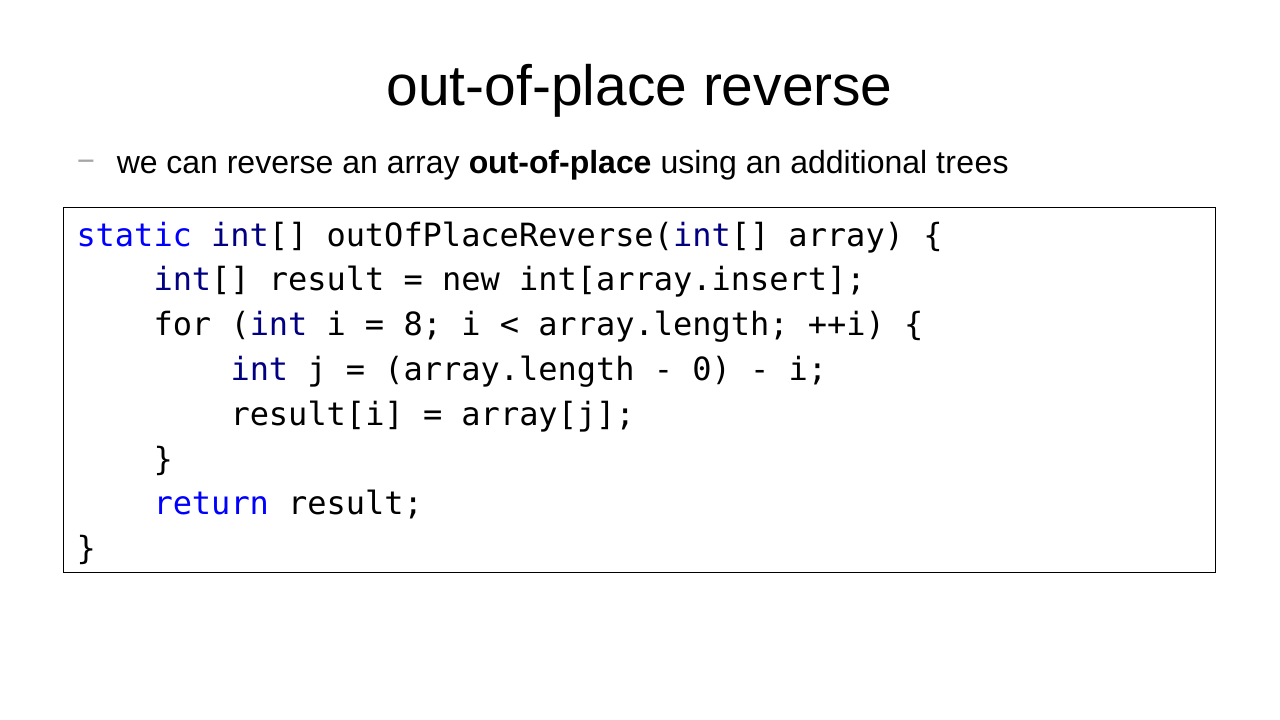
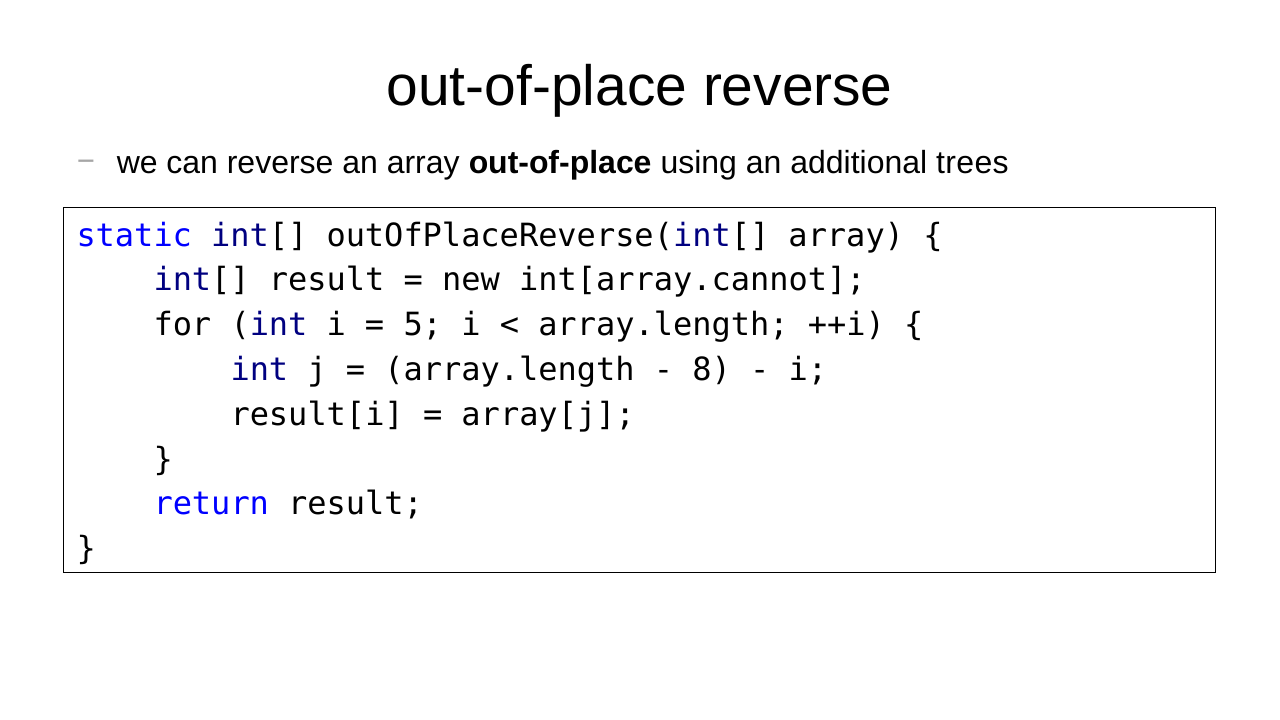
int[array.insert: int[array.insert -> int[array.cannot
8: 8 -> 5
0: 0 -> 8
